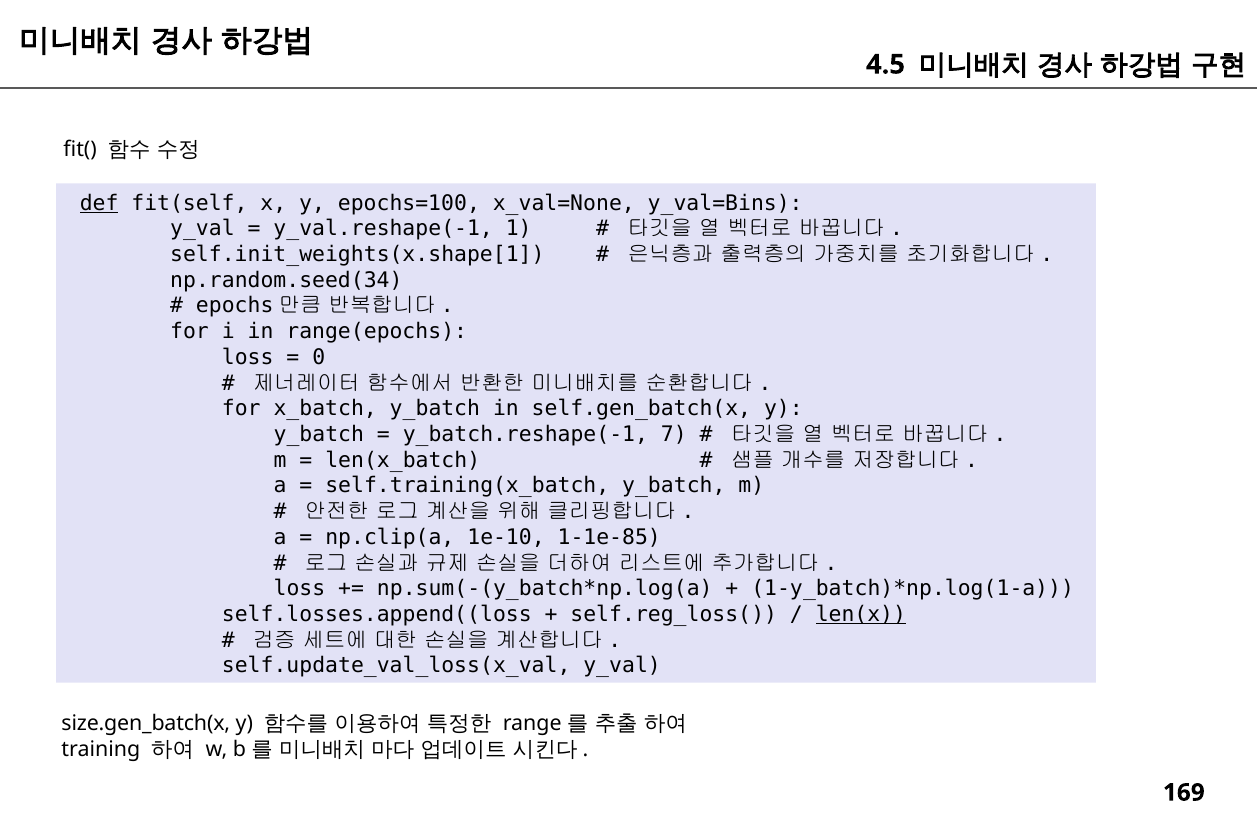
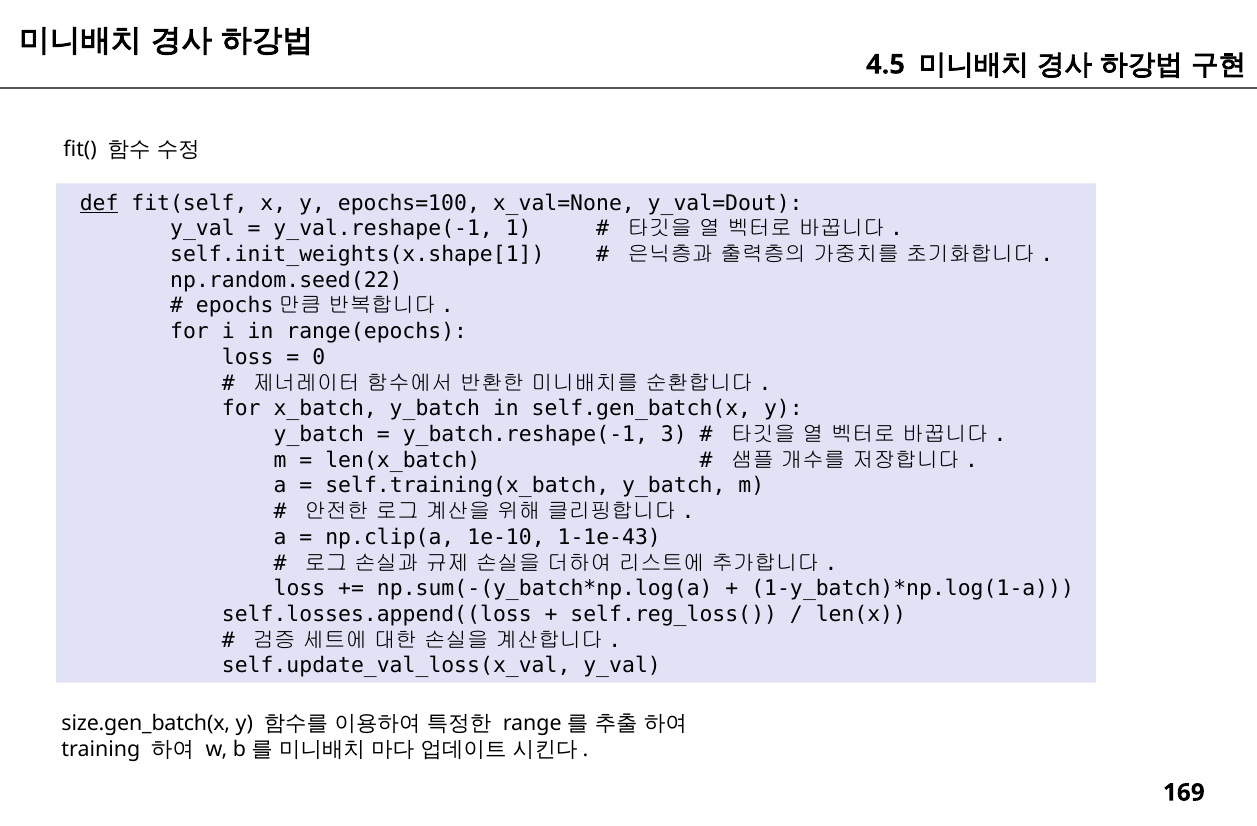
y_val=Bins: y_val=Bins -> y_val=Dout
np.random.seed(34: np.random.seed(34 -> np.random.seed(22
7: 7 -> 3
1-1e-85: 1-1e-85 -> 1-1e-43
len(x underline: present -> none
